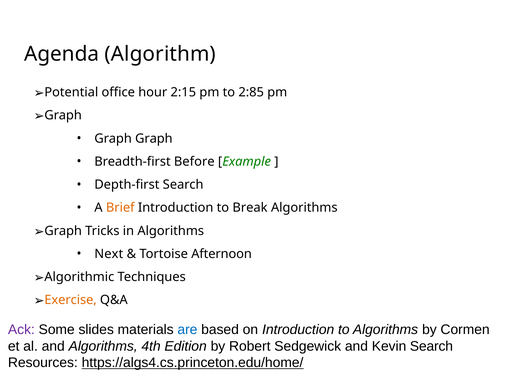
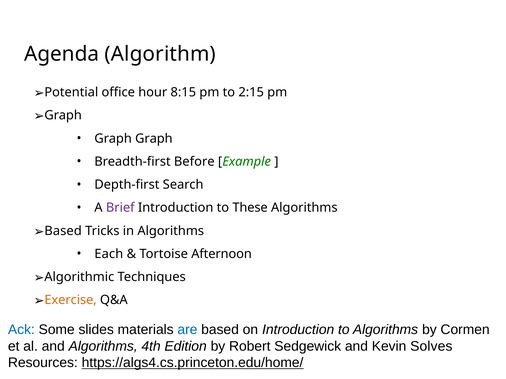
2:15: 2:15 -> 8:15
2:85: 2:85 -> 2:15
Brief colour: orange -> purple
Break: Break -> These
Graph at (63, 231): Graph -> Based
Next: Next -> Each
Ack colour: purple -> blue
Kevin Search: Search -> Solves
